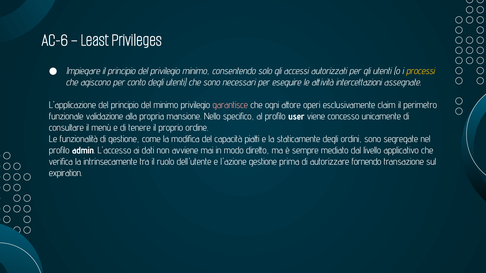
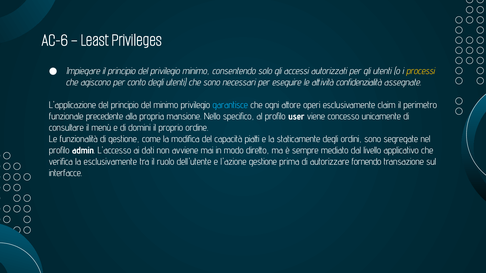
intercettazioni: intercettazioni -> confidenzialità
garantisce colour: pink -> light blue
validazione: validazione -> precedente
tenere: tenere -> domini
la intrinsecamente: intrinsecamente -> esclusivamente
expiration: expiration -> interfacce
